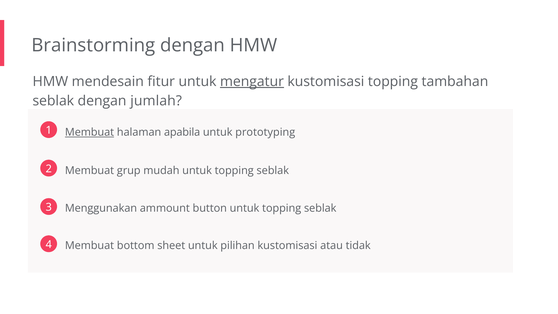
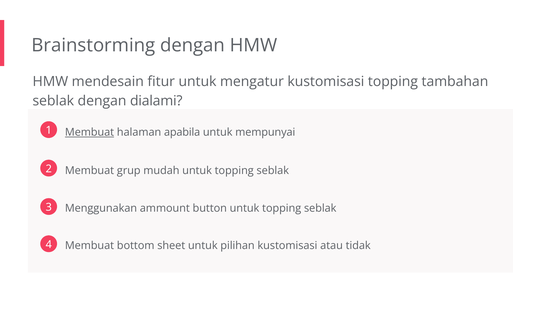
mengatur underline: present -> none
jumlah: jumlah -> dialami
prototyping: prototyping -> mempunyai
